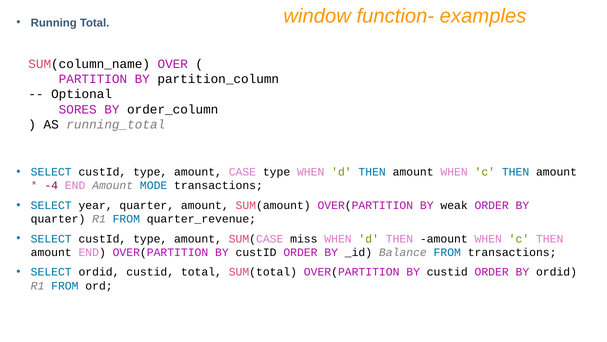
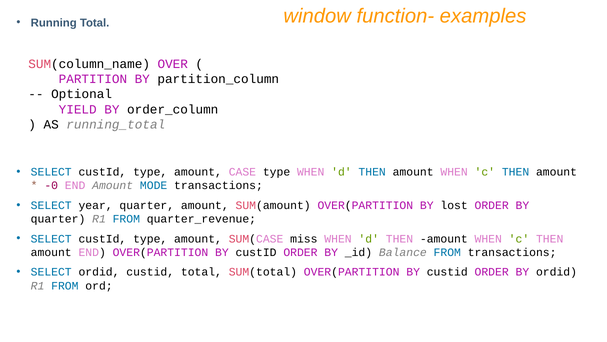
SORES: SORES -> YIELD
-4: -4 -> -0
weak: weak -> lost
